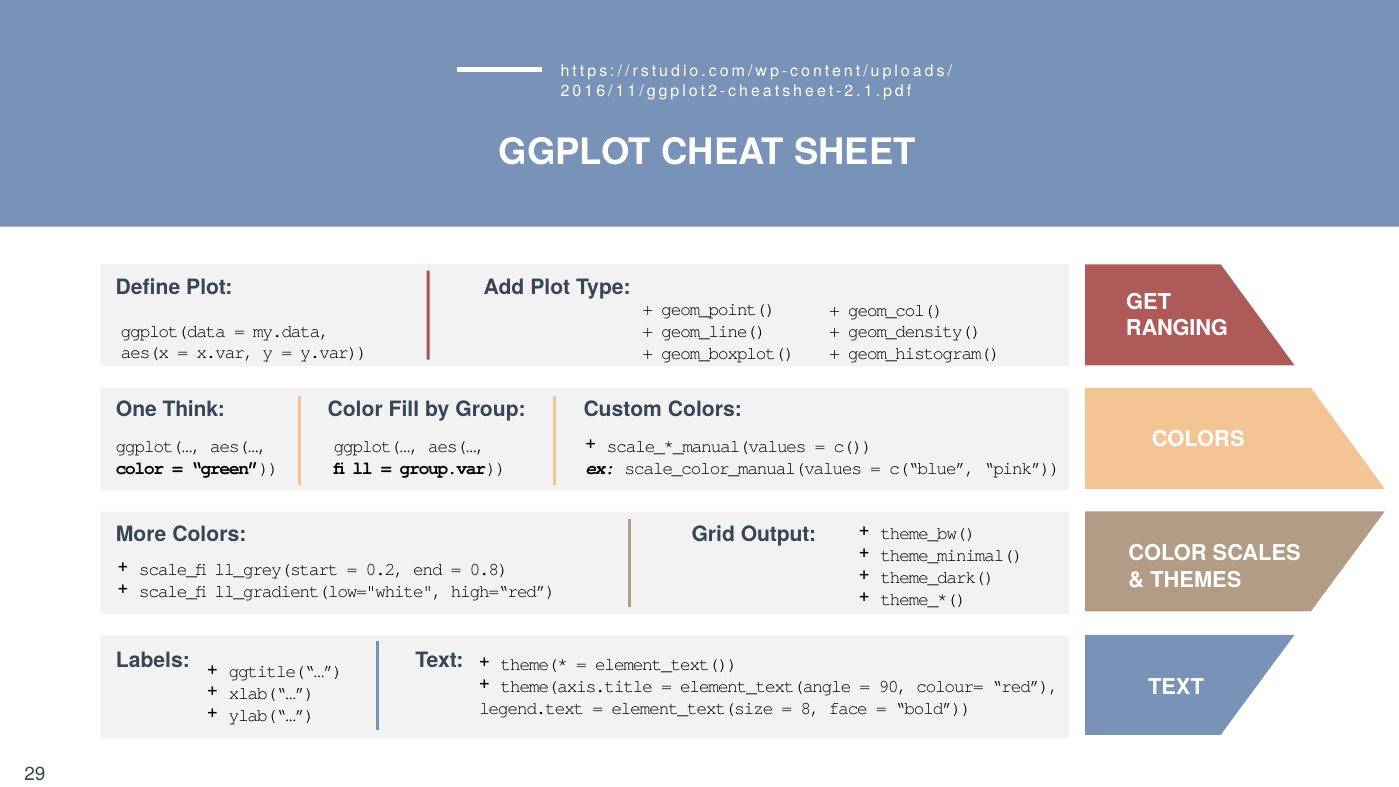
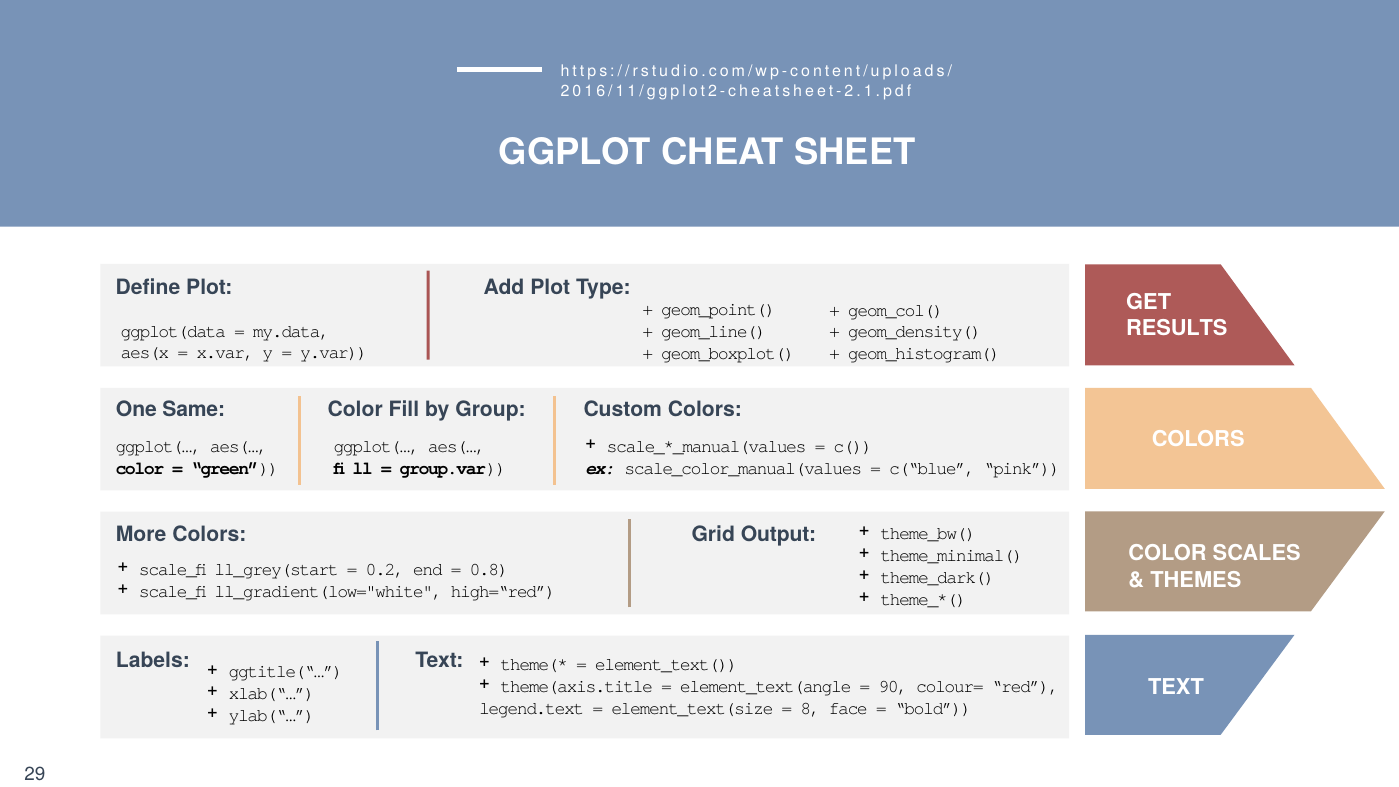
RANGING: RANGING -> RESULTS
Think: Think -> Same
